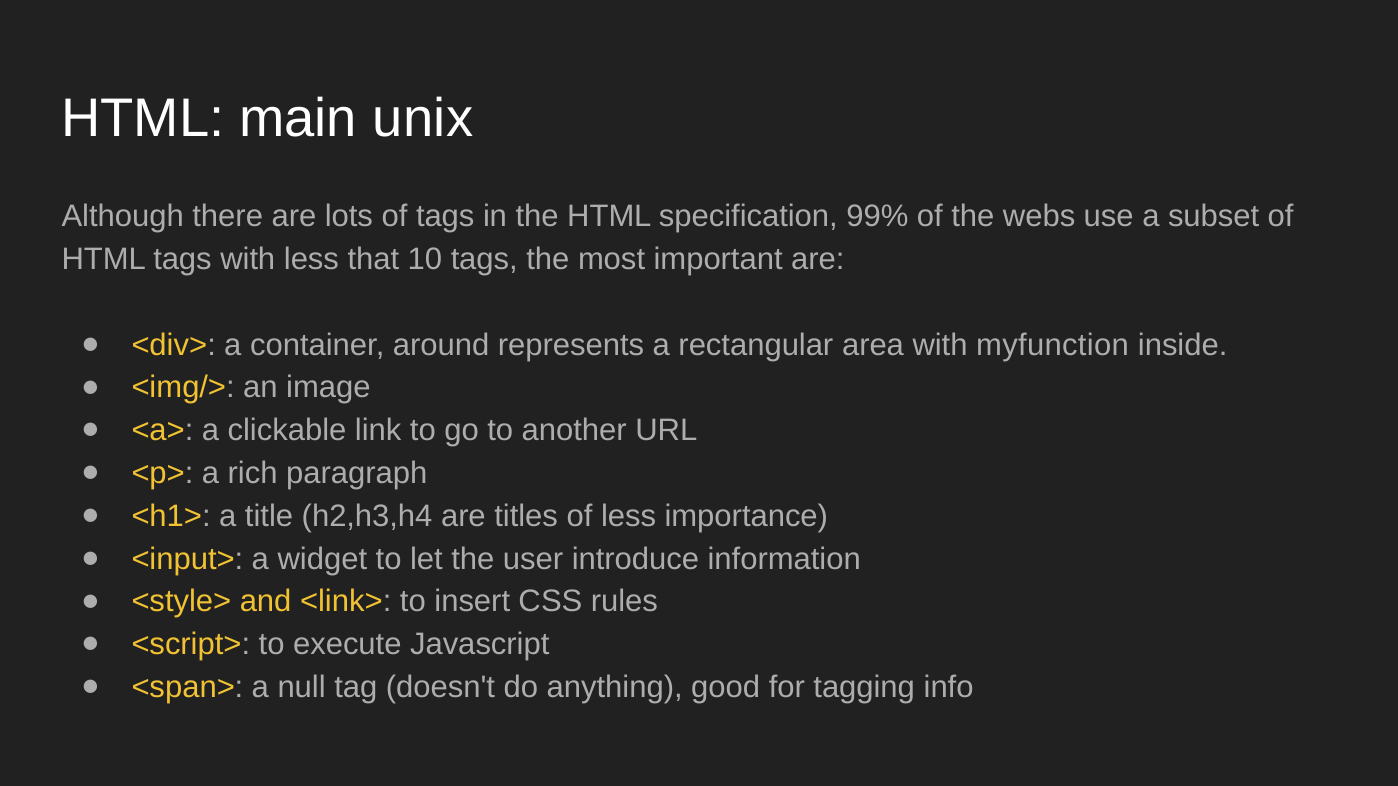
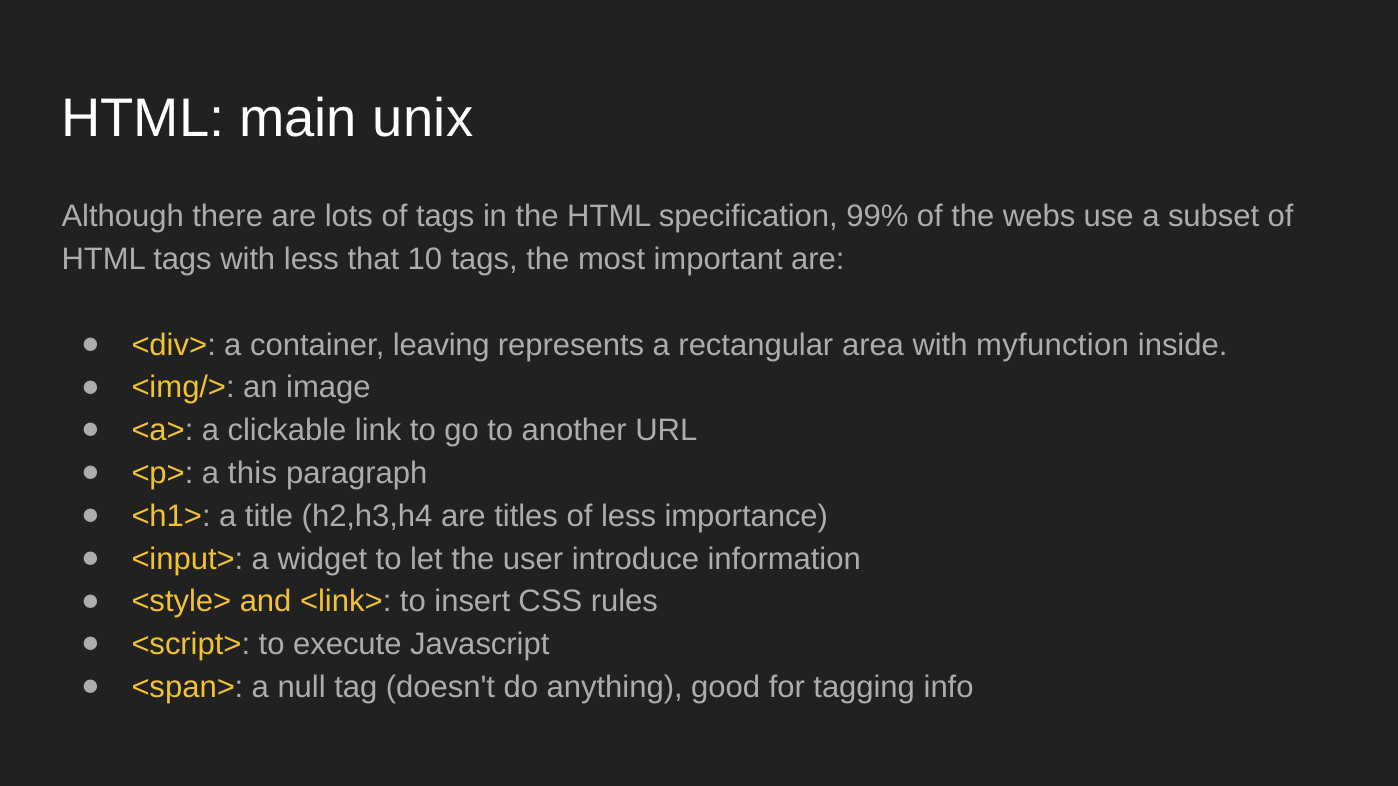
around: around -> leaving
rich: rich -> this
